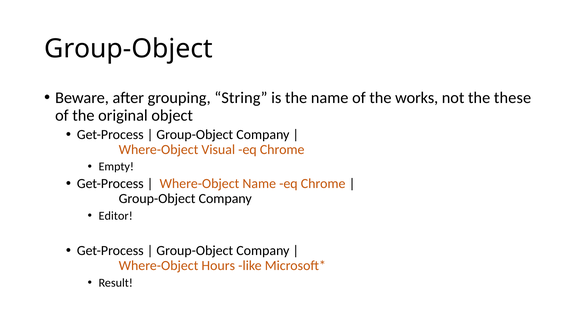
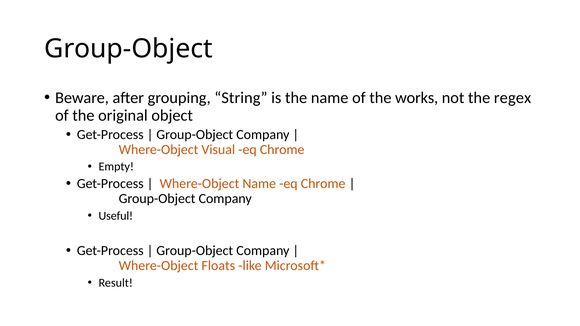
these: these -> regex
Editor: Editor -> Useful
Hours: Hours -> Floats
